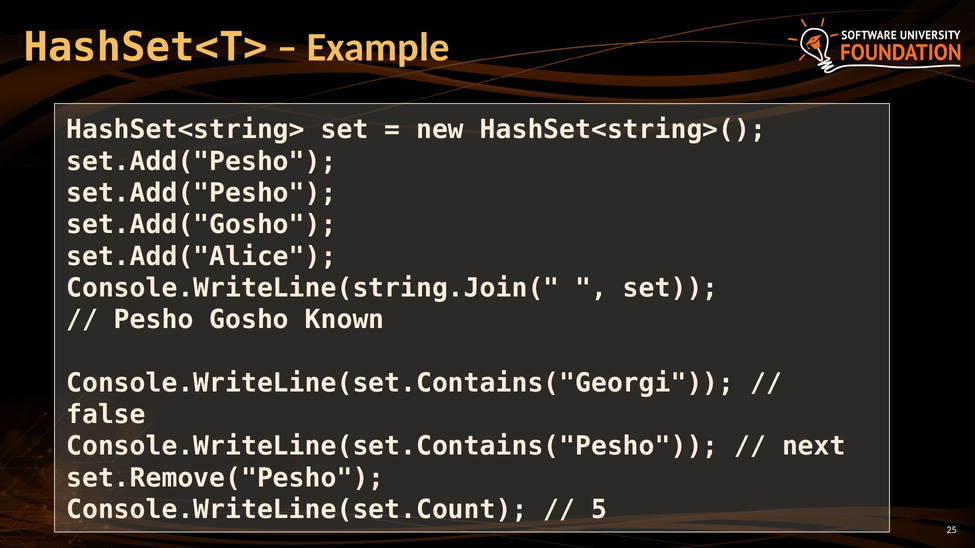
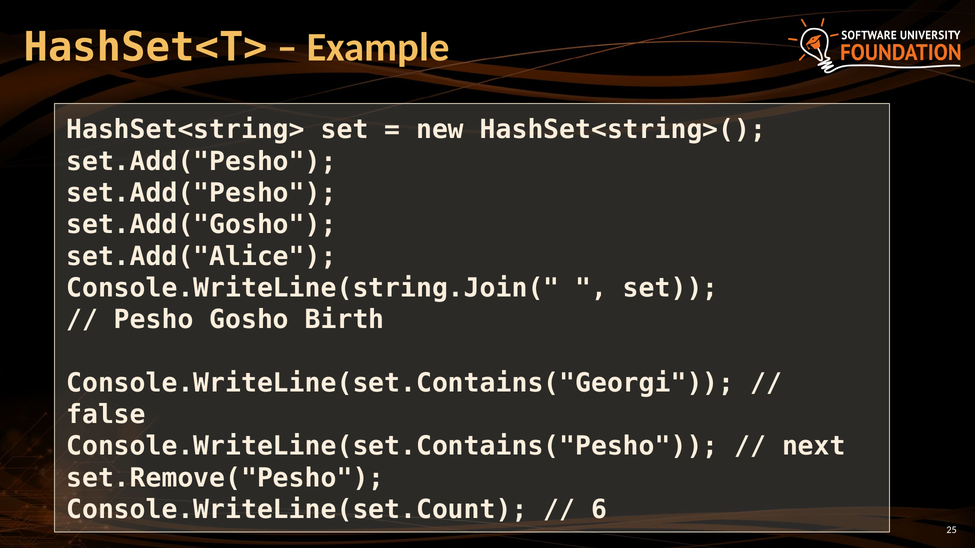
Known: Known -> Birth
5: 5 -> 6
